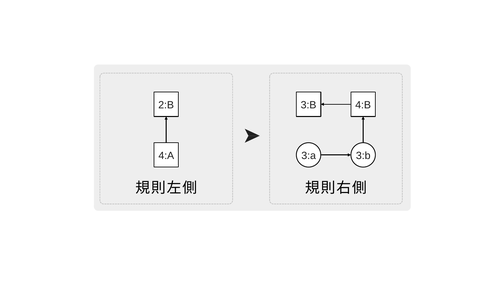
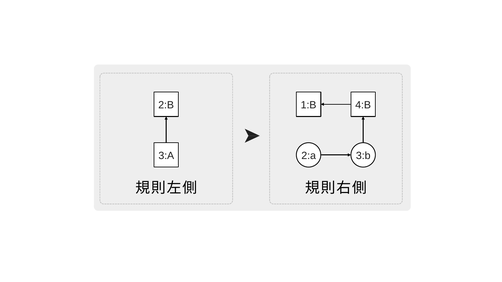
3:B at (309, 105): 3:B -> 1:B
4:A: 4:A -> 3:A
3:a: 3:a -> 2:a
